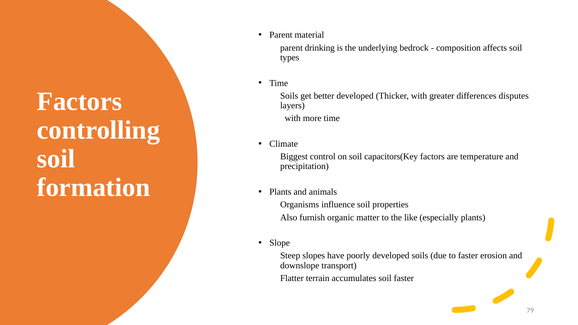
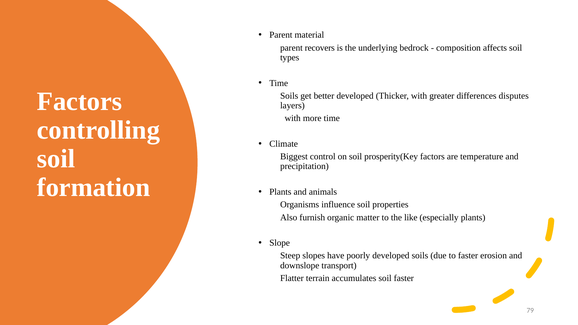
drinking: drinking -> recovers
capacitors(Key: capacitors(Key -> prosperity(Key
